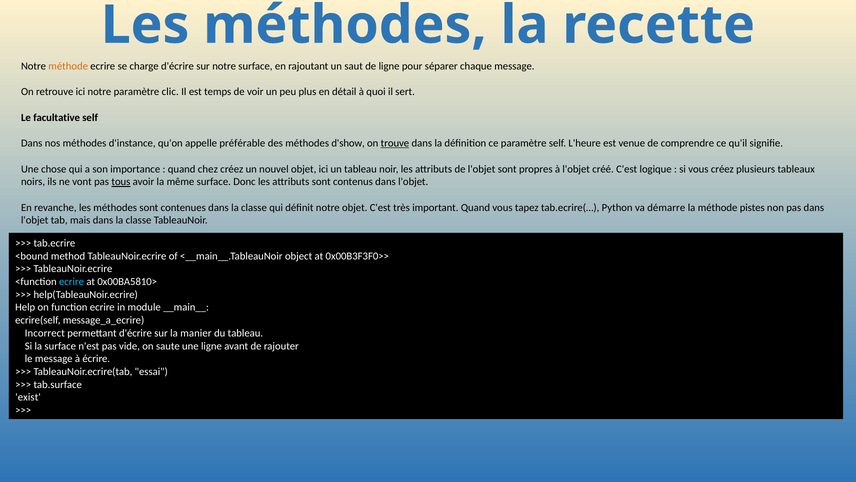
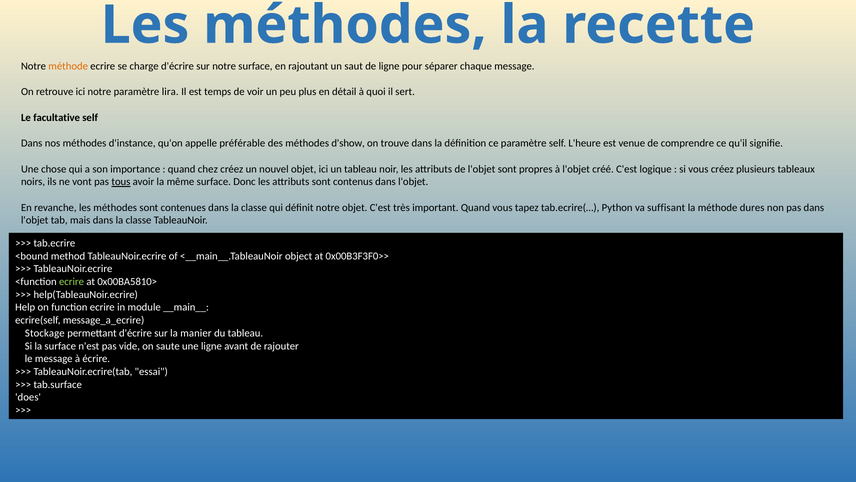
clic: clic -> lira
trouve underline: present -> none
démarre: démarre -> suffisant
pistes: pistes -> dures
ecrire at (72, 281) colour: light blue -> light green
Incorrect: Incorrect -> Stockage
exist: exist -> does
